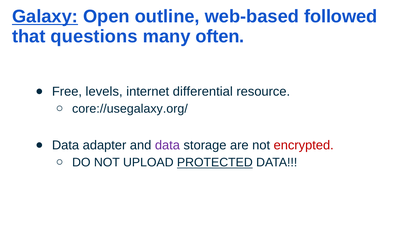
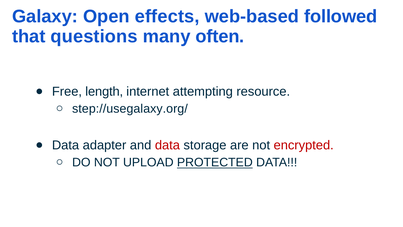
Galaxy underline: present -> none
outline: outline -> effects
levels: levels -> length
differential: differential -> attempting
core://usegalaxy.org/: core://usegalaxy.org/ -> step://usegalaxy.org/
data at (167, 145) colour: purple -> red
